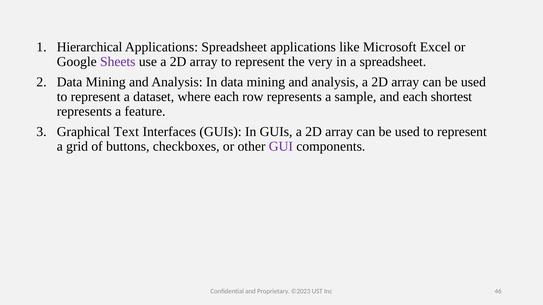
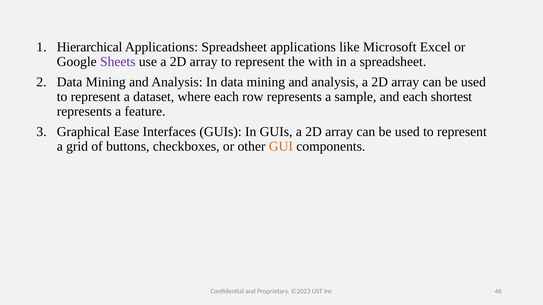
very: very -> with
Text: Text -> Ease
GUI colour: purple -> orange
